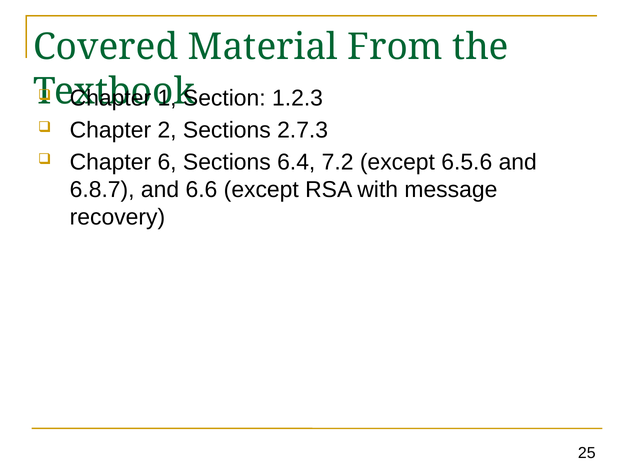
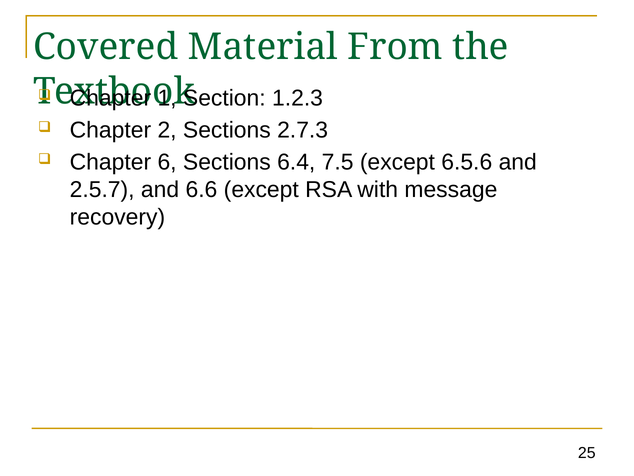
7.2: 7.2 -> 7.5
6.8.7: 6.8.7 -> 2.5.7
